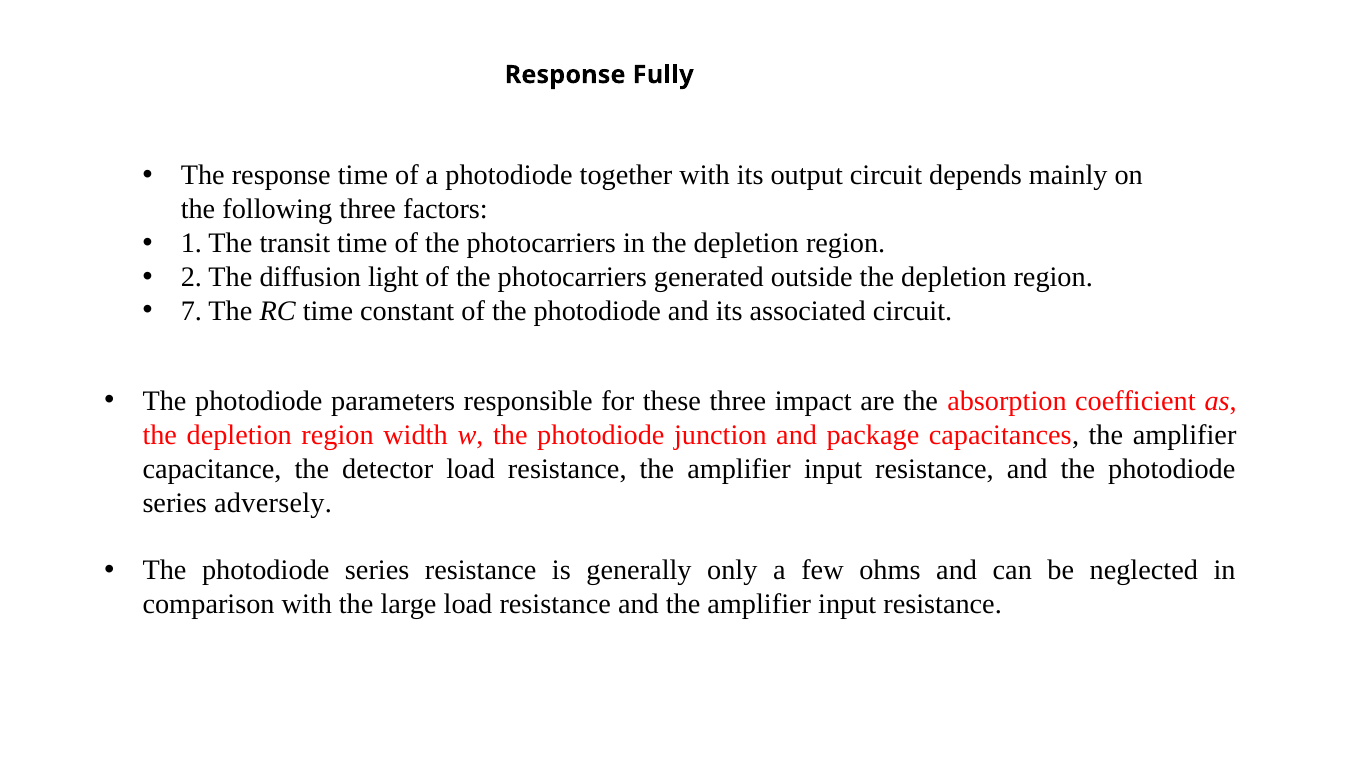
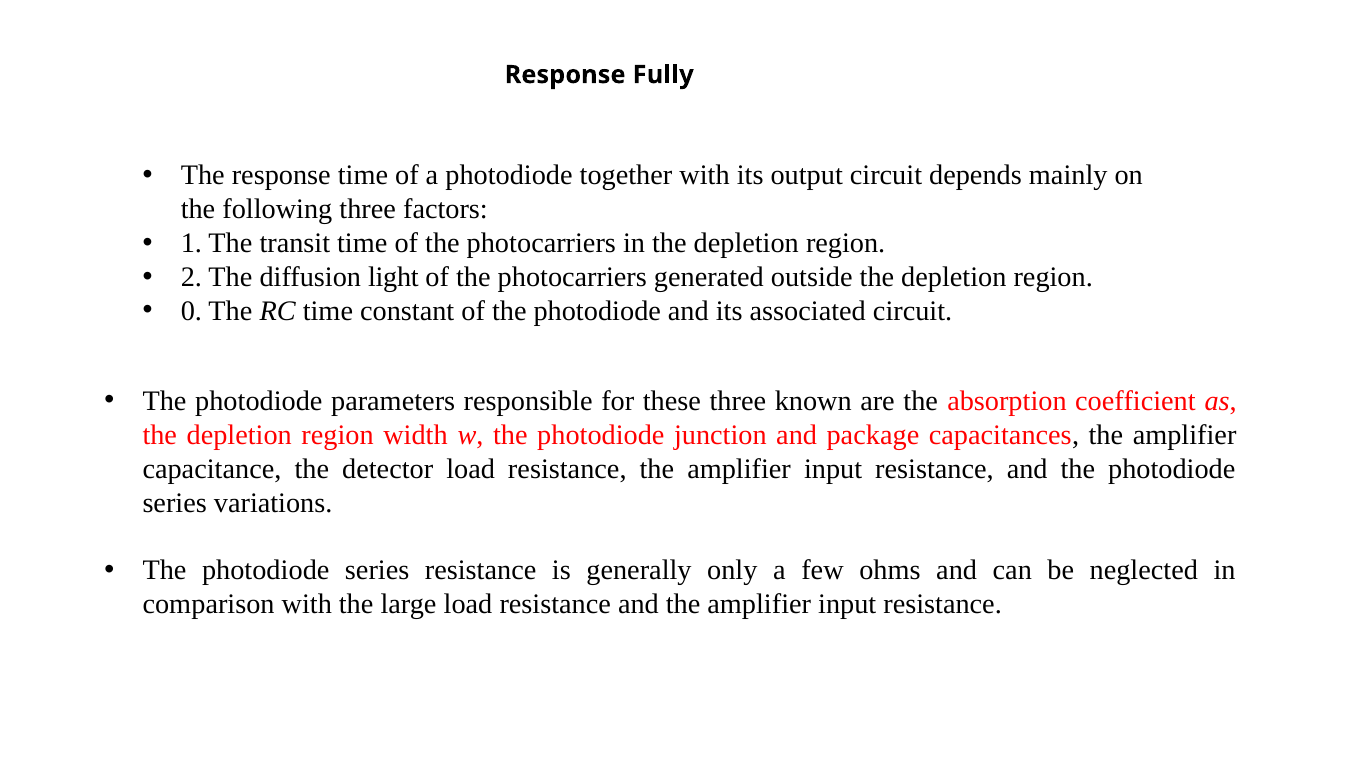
7: 7 -> 0
impact: impact -> known
adversely: adversely -> variations
